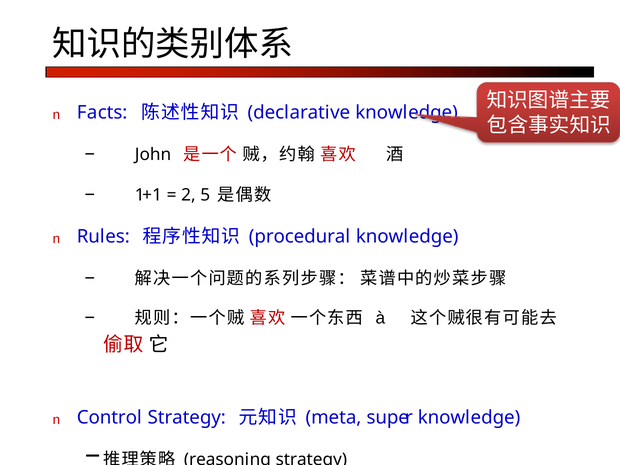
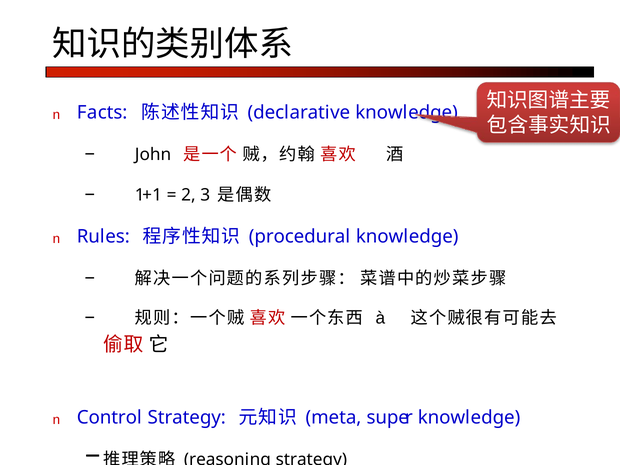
5: 5 -> 3
